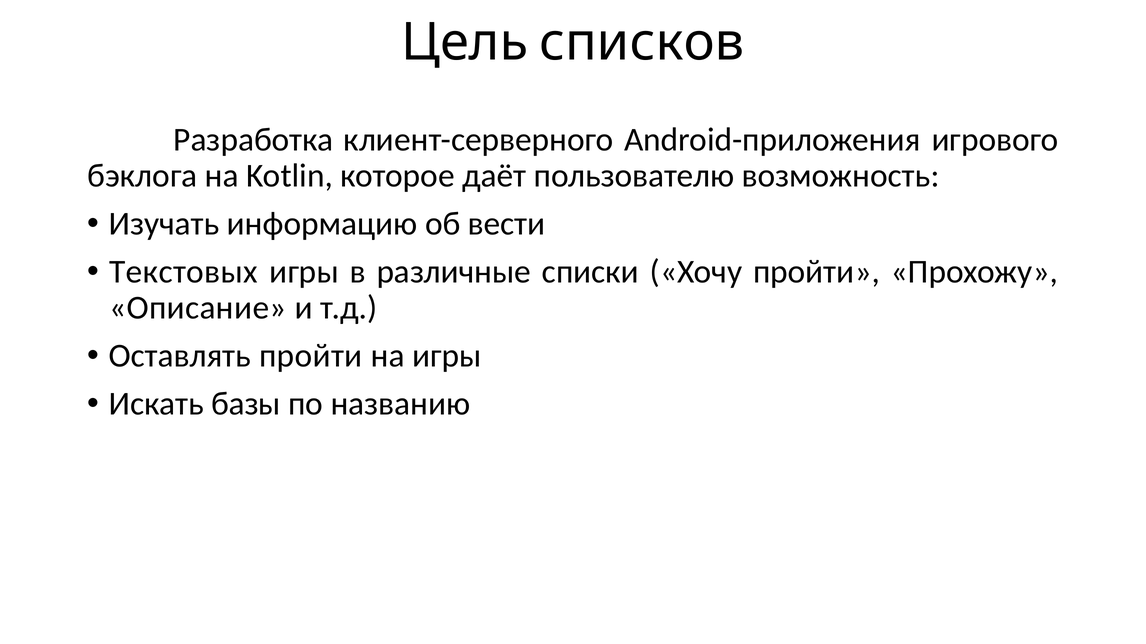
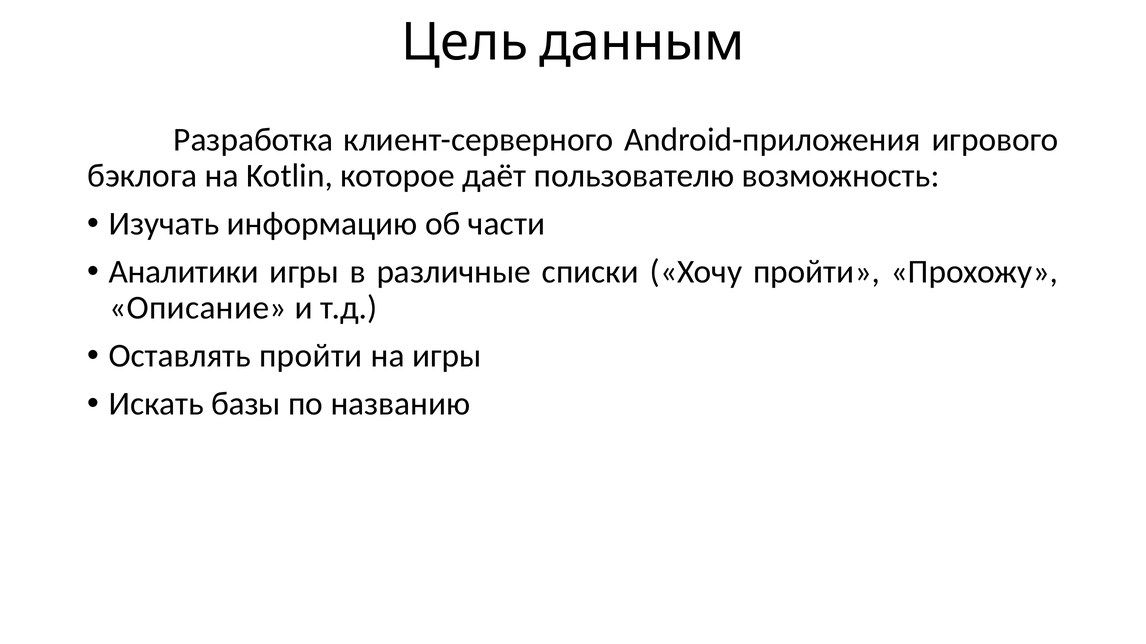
списков: списков -> данным
вести: вести -> части
Текстовых: Текстовых -> Аналитики
